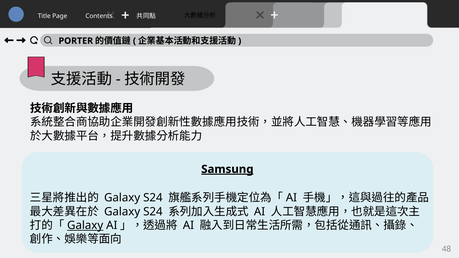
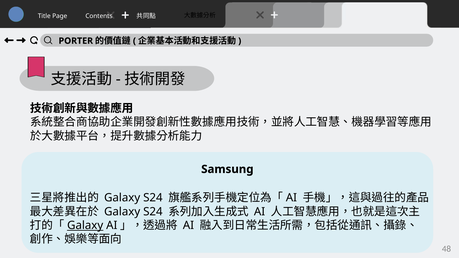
Samsung underline: present -> none
